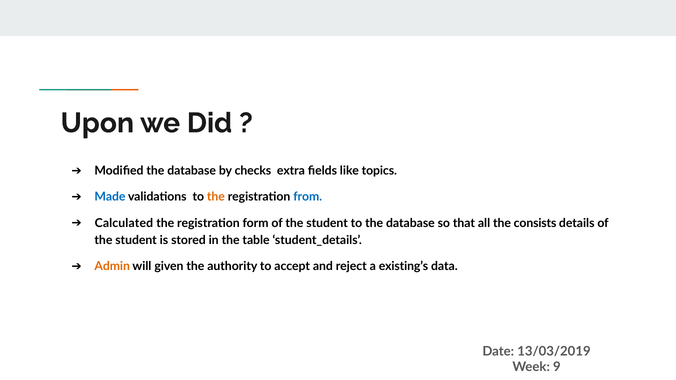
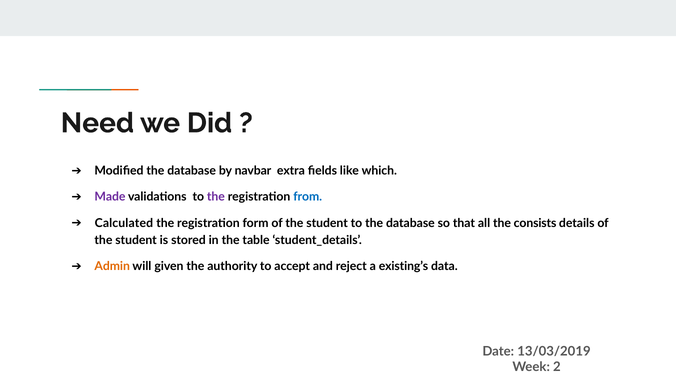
Upon: Upon -> Need
checks: checks -> navbar
topics: topics -> which
Made colour: blue -> purple
the at (216, 197) colour: orange -> purple
9: 9 -> 2
